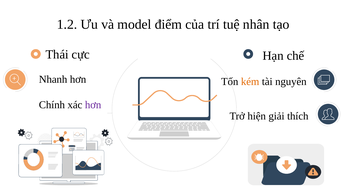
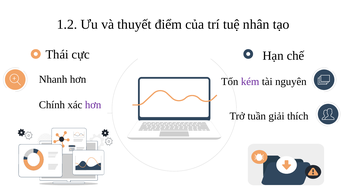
model: model -> thuyết
kém colour: orange -> purple
hiện: hiện -> tuần
